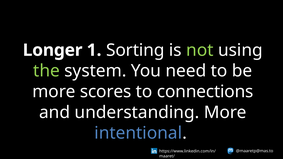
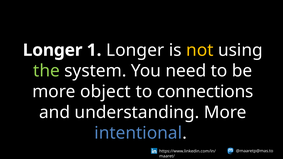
1 Sorting: Sorting -> Longer
not colour: light green -> yellow
scores: scores -> object
